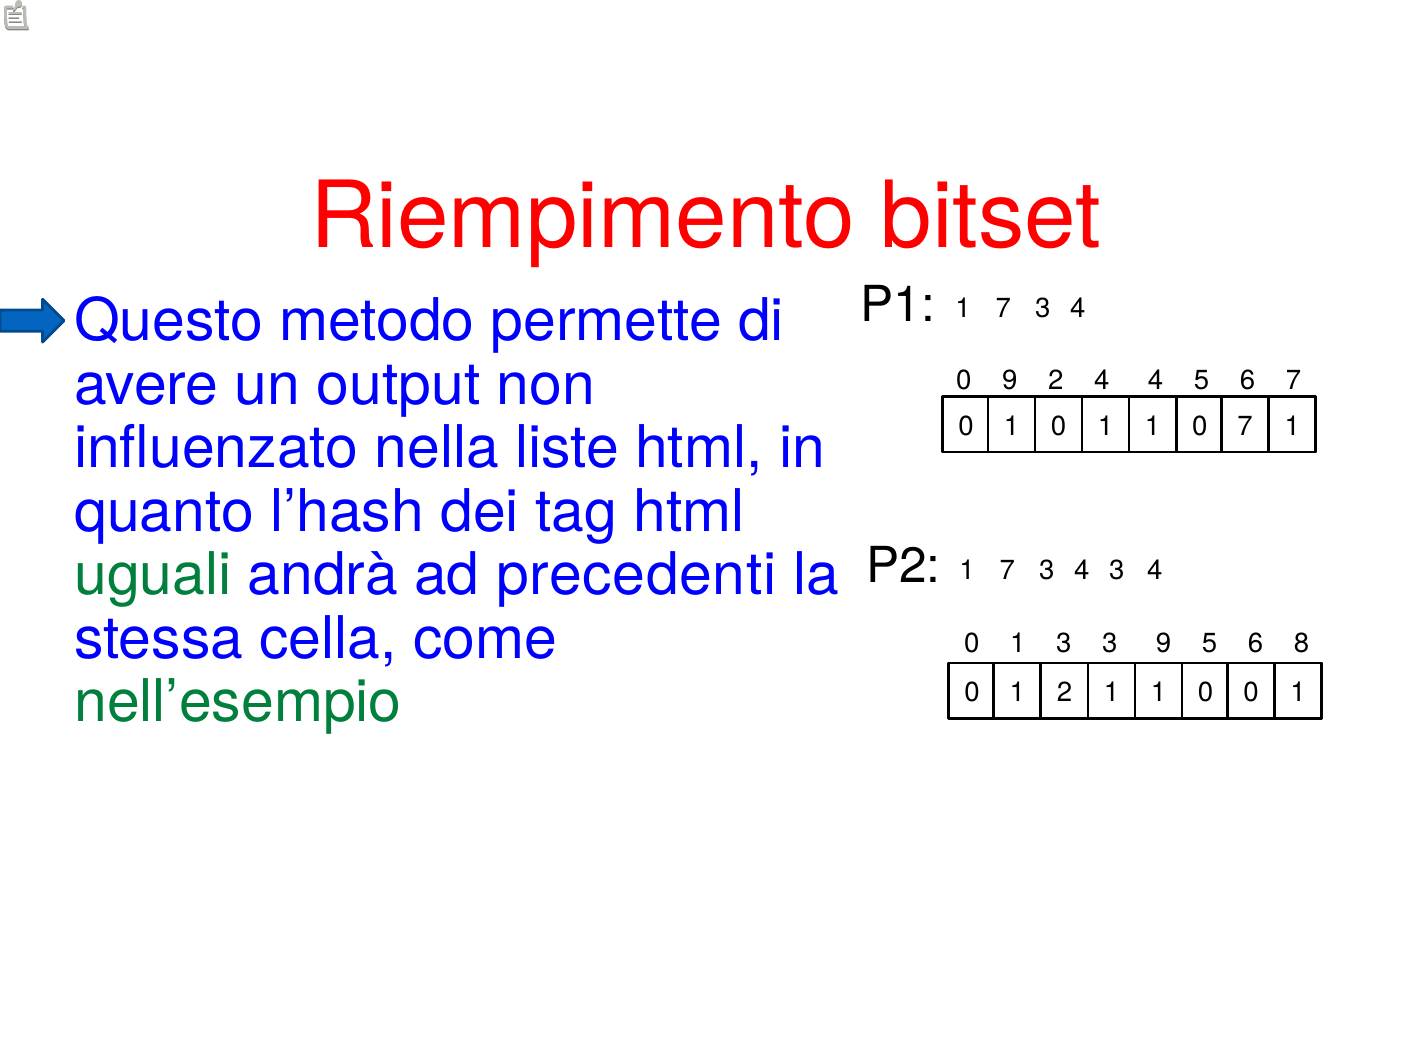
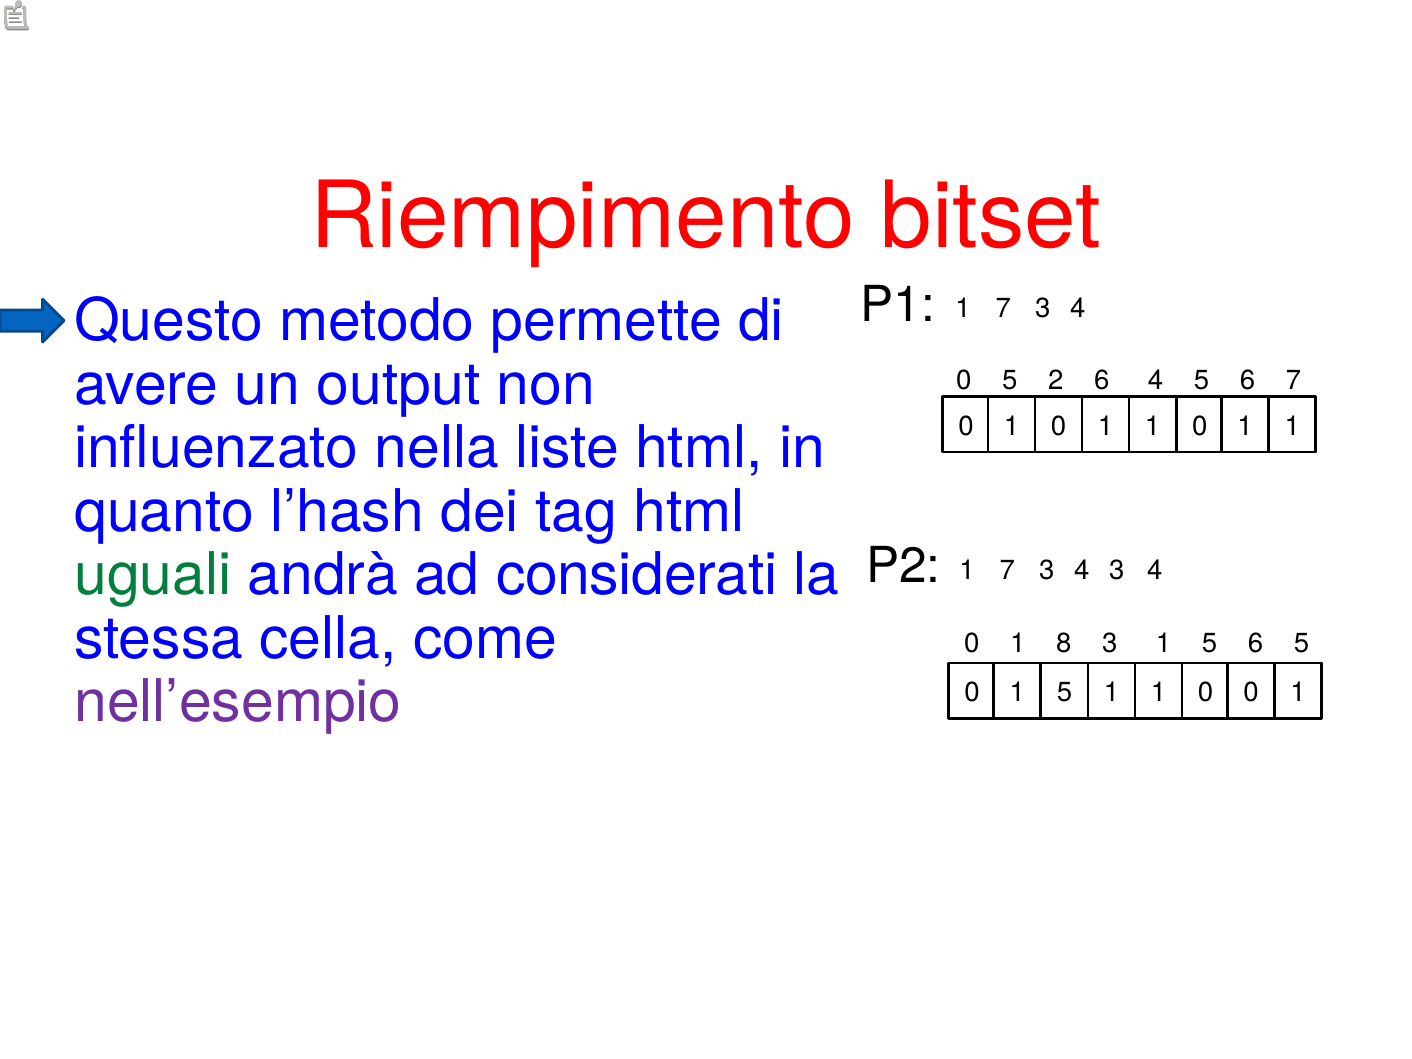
9 at (1010, 381): 9 -> 5
2 4: 4 -> 6
7 at (1245, 426): 7 -> 1
precedenti: precedenti -> considerati
0 1 3: 3 -> 8
9 at (1163, 643): 9 -> 1
6 8: 8 -> 5
nell’esempio colour: green -> purple
2 at (1064, 693): 2 -> 5
